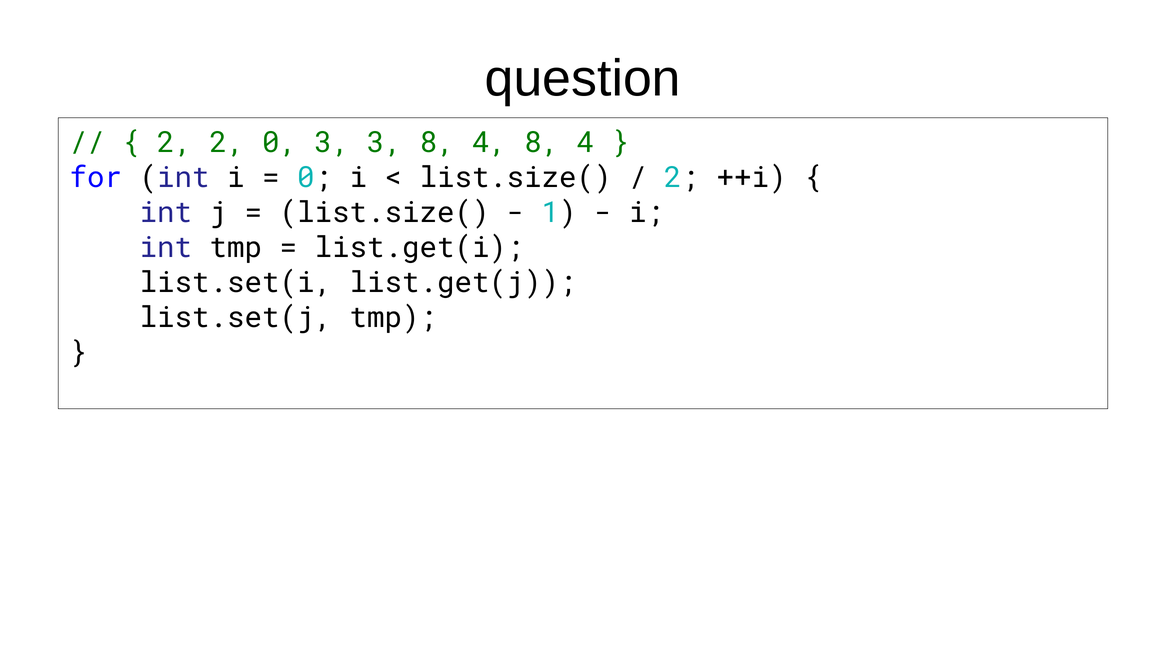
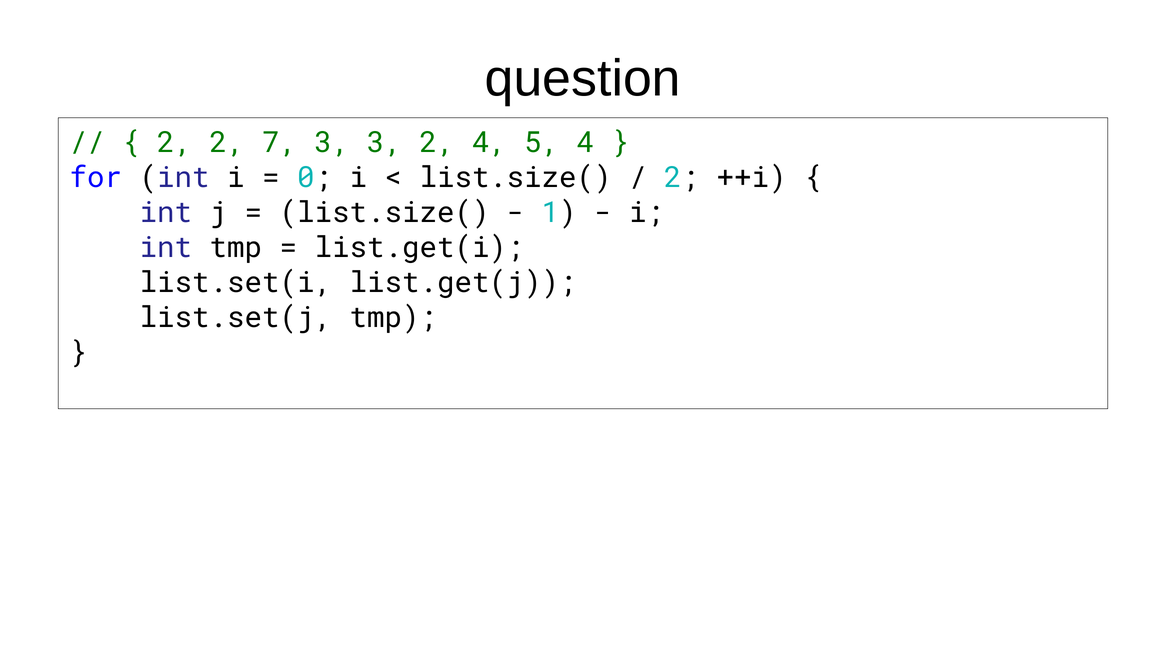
2 0: 0 -> 7
3 8: 8 -> 2
4 8: 8 -> 5
